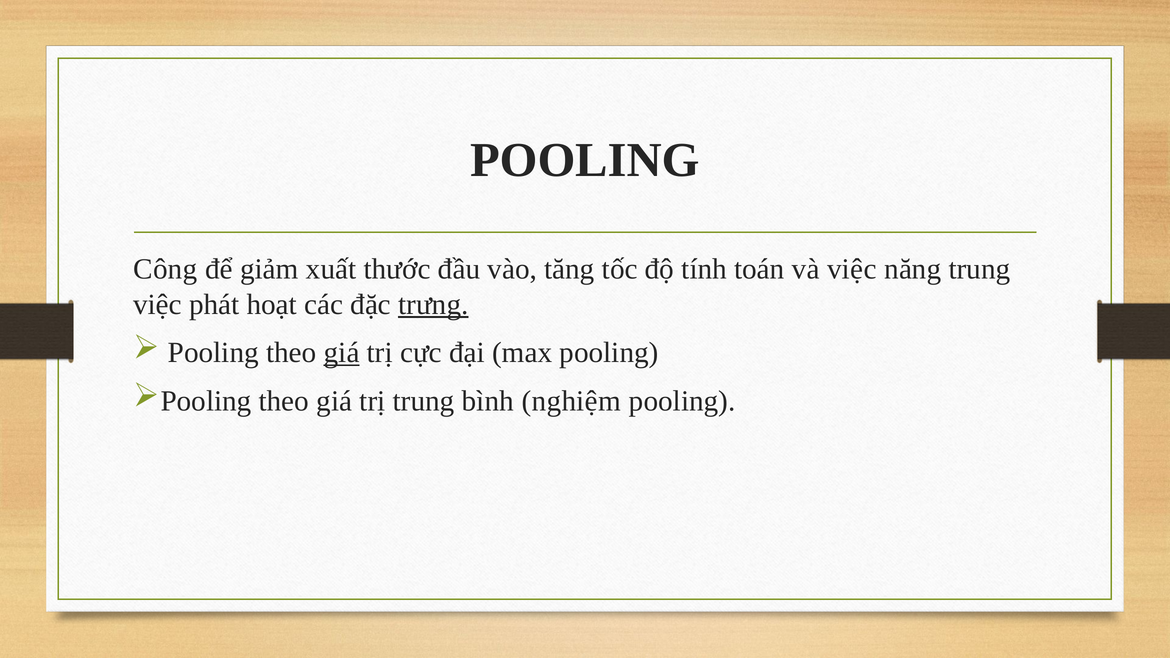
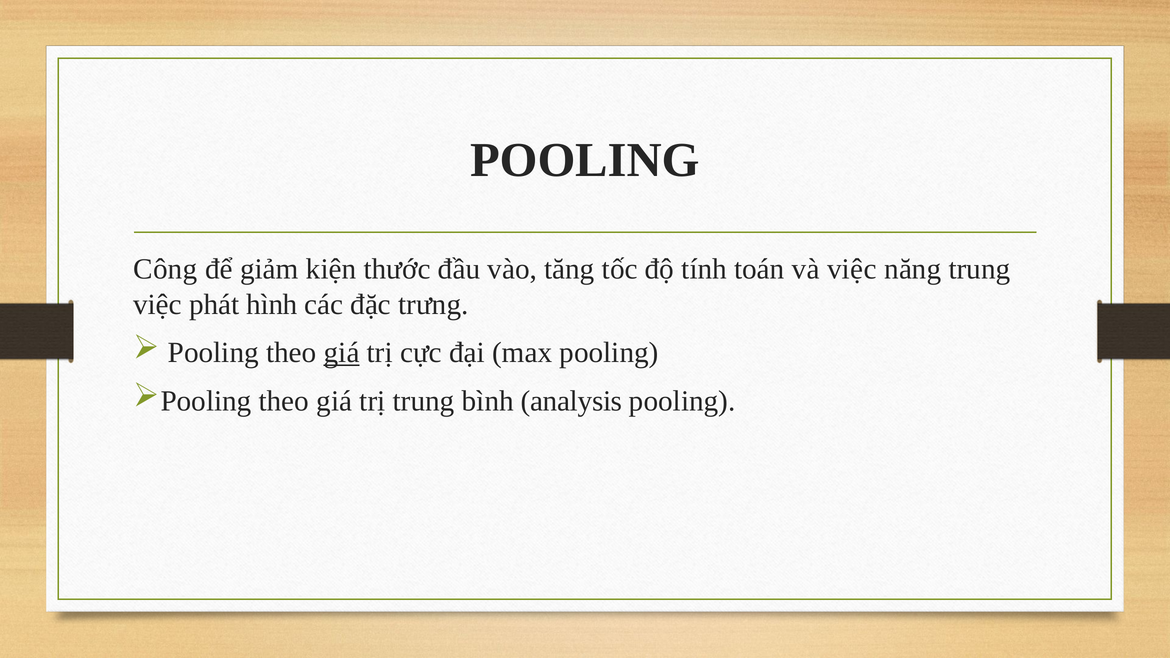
xuất: xuất -> kiện
hoạt: hoạt -> hình
trưng underline: present -> none
nghiệm: nghiệm -> analysis
